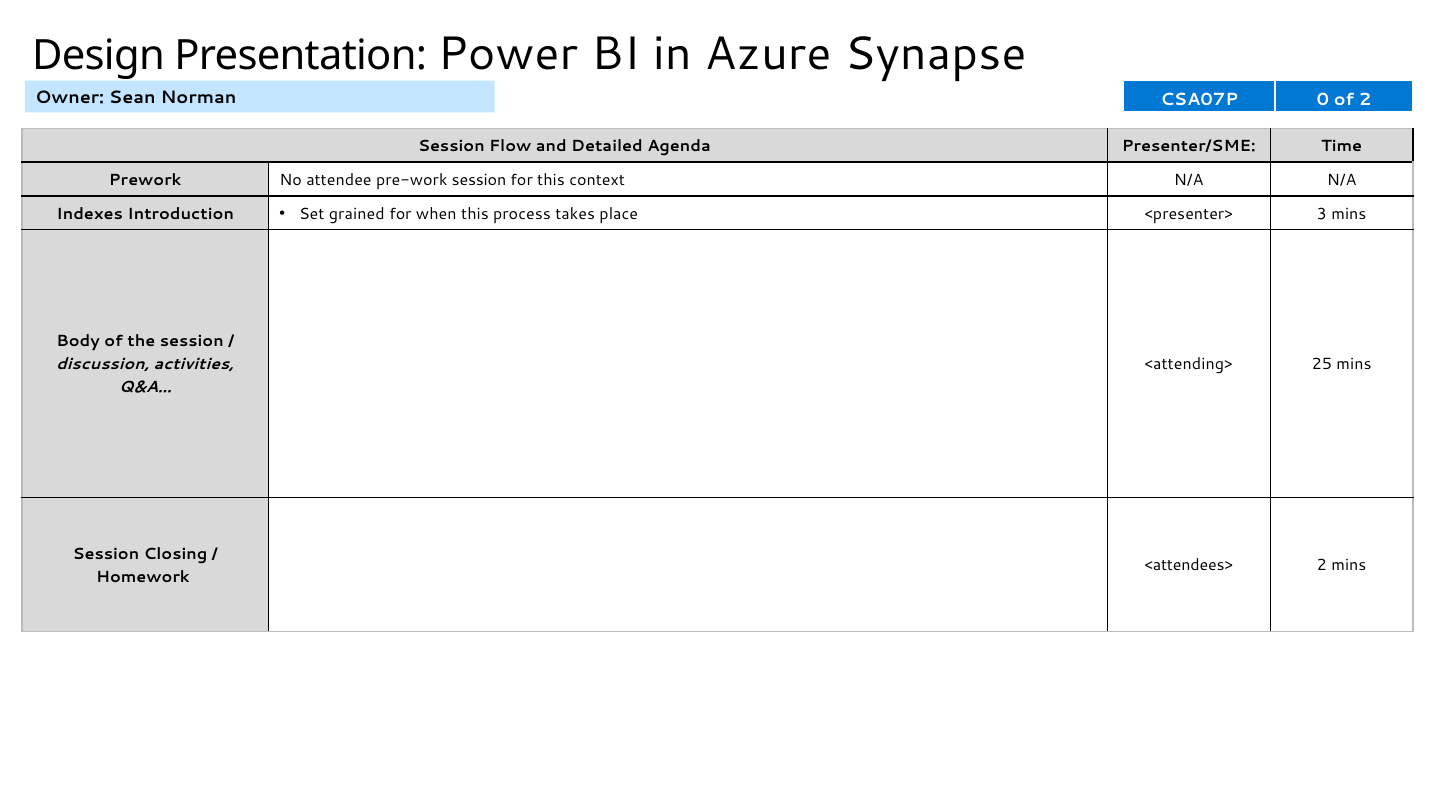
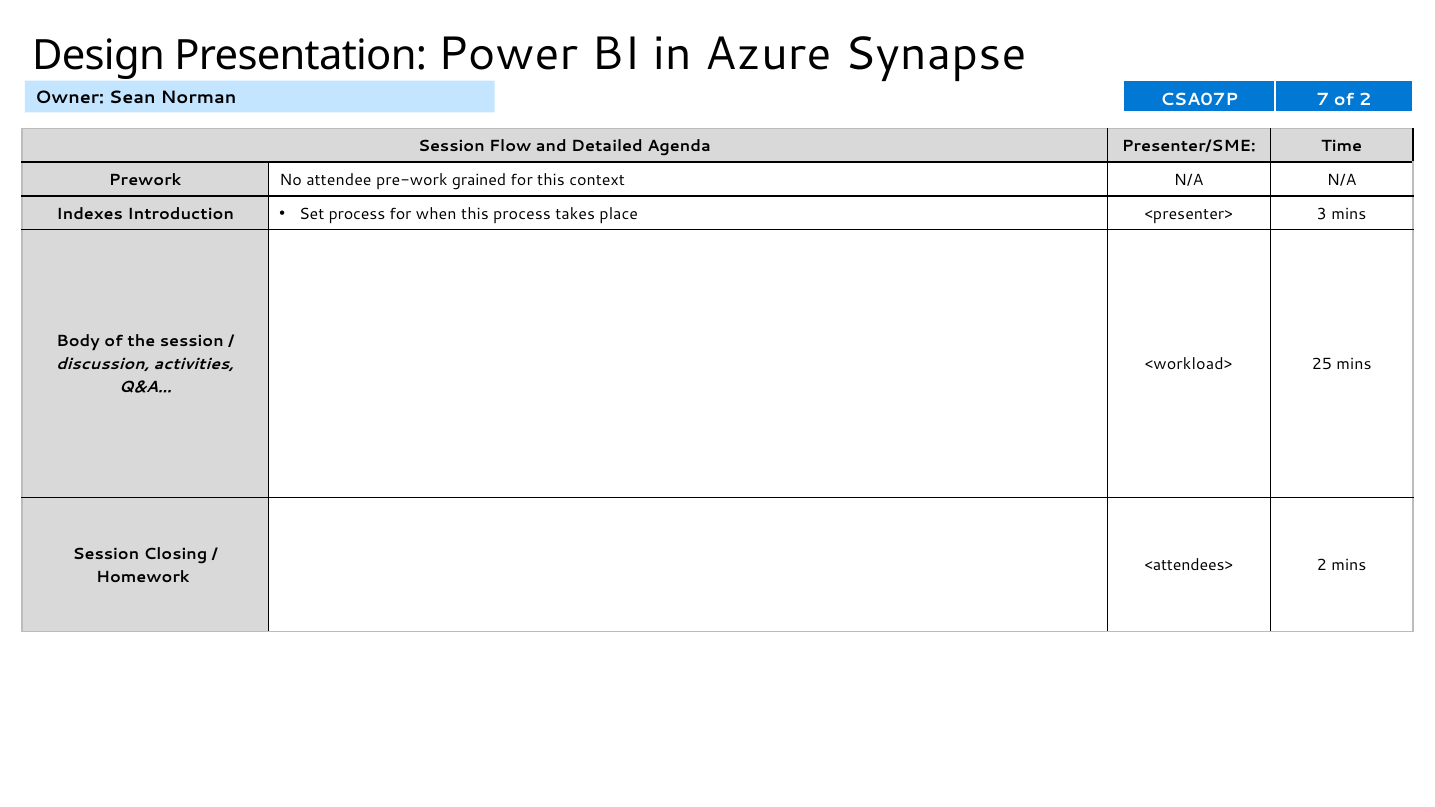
0: 0 -> 7
pre-work session: session -> grained
Set grained: grained -> process
<attending>: <attending> -> <workload>
